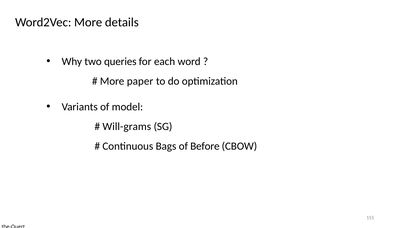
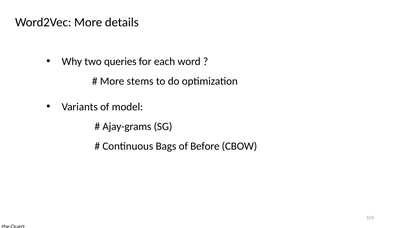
paper: paper -> stems
Will-grams: Will-grams -> Ajay-grams
